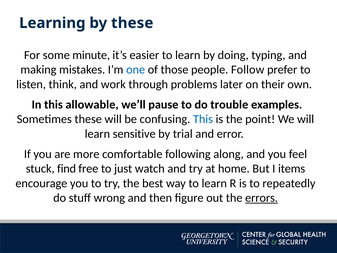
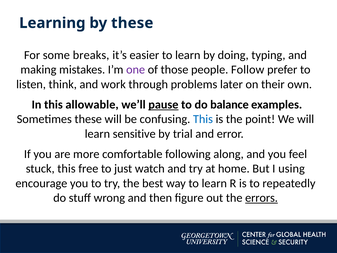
minute: minute -> breaks
one colour: blue -> purple
pause underline: none -> present
trouble: trouble -> balance
stuck find: find -> this
items: items -> using
